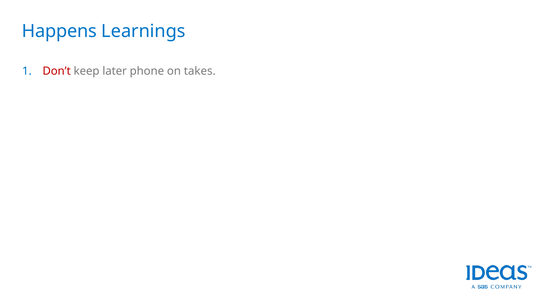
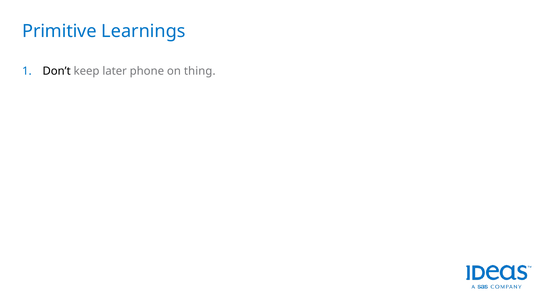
Happens: Happens -> Primitive
Don’t colour: red -> black
takes: takes -> thing
